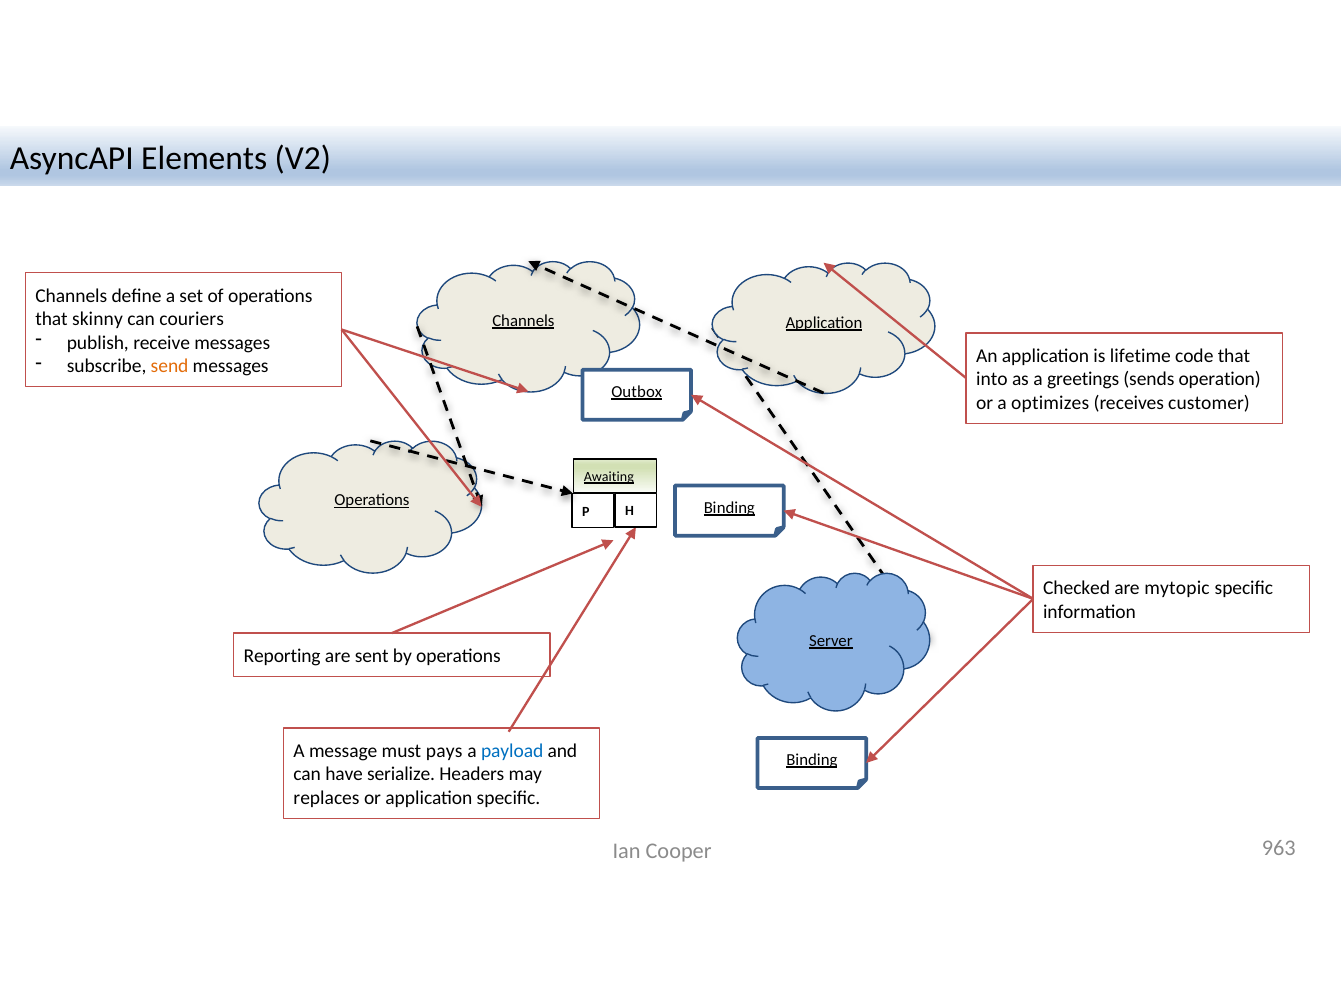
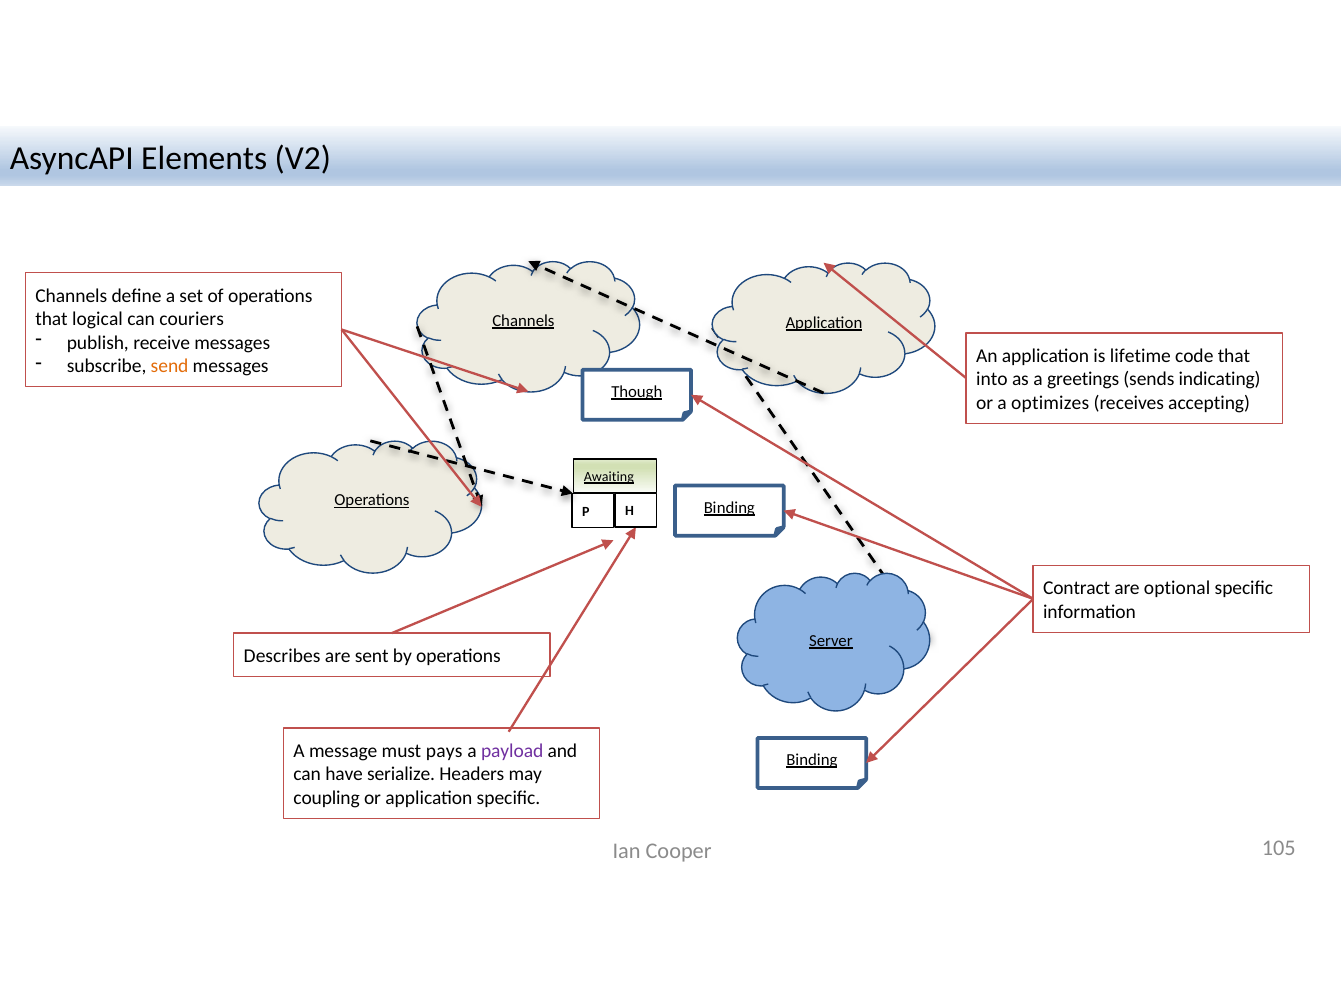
skinny: skinny -> logical
operation: operation -> indicating
Outbox: Outbox -> Though
customer: customer -> accepting
Checked: Checked -> Contract
mytopic: mytopic -> optional
Reporting: Reporting -> Describes
payload colour: blue -> purple
replaces: replaces -> coupling
963: 963 -> 105
